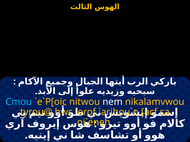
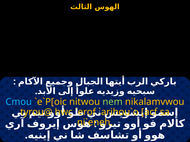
nem colour: white -> light green
